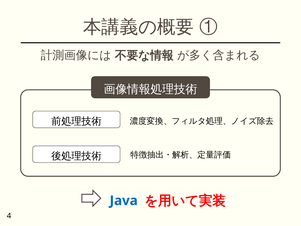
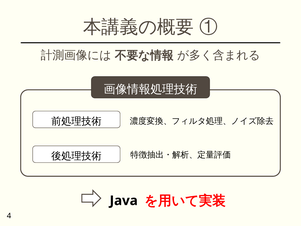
Java colour: blue -> black
